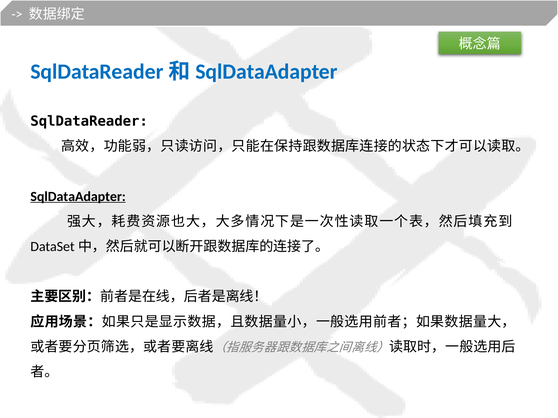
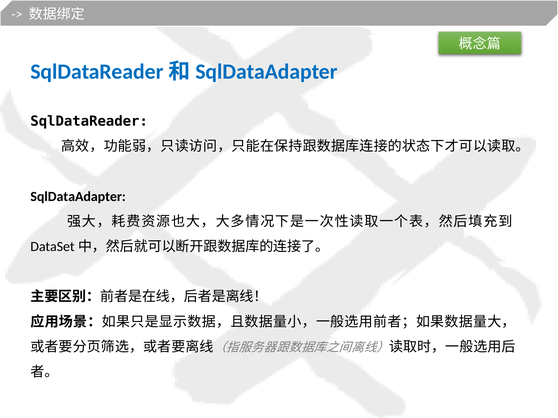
SqlDataAdapter underline: present -> none
